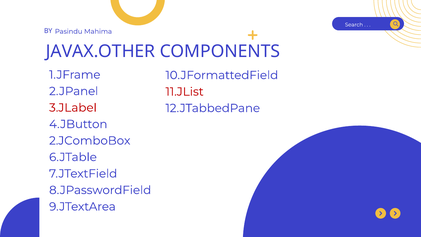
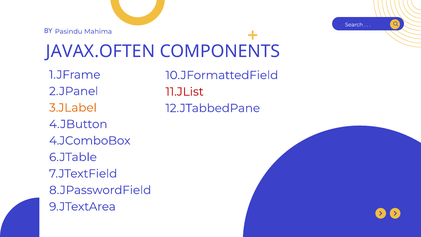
JAVAX.OTHER: JAVAX.OTHER -> JAVAX.OFTEN
3.JLabel colour: red -> orange
2.JComboBox: 2.JComboBox -> 4.JComboBox
